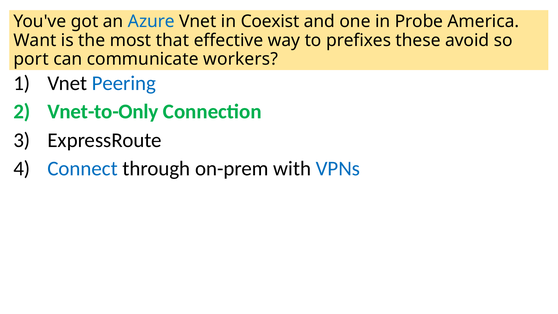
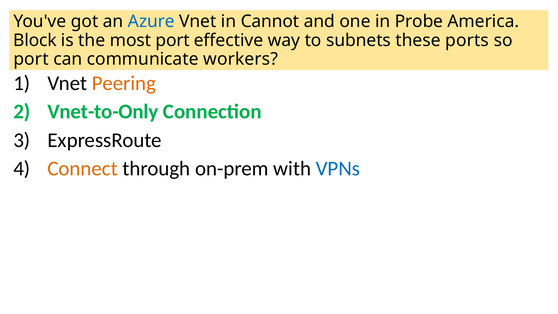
Coexist: Coexist -> Cannot
Want: Want -> Block
most that: that -> port
prefixes: prefixes -> subnets
avoid: avoid -> ports
Peering colour: blue -> orange
Connect colour: blue -> orange
